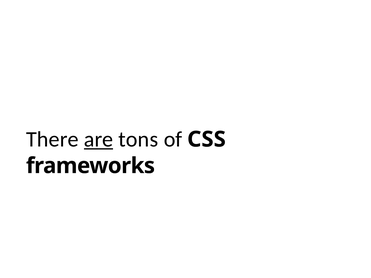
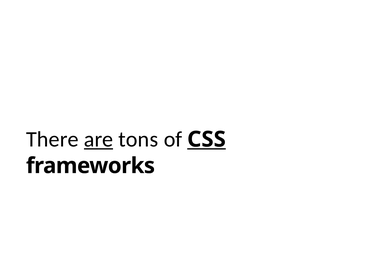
CSS underline: none -> present
